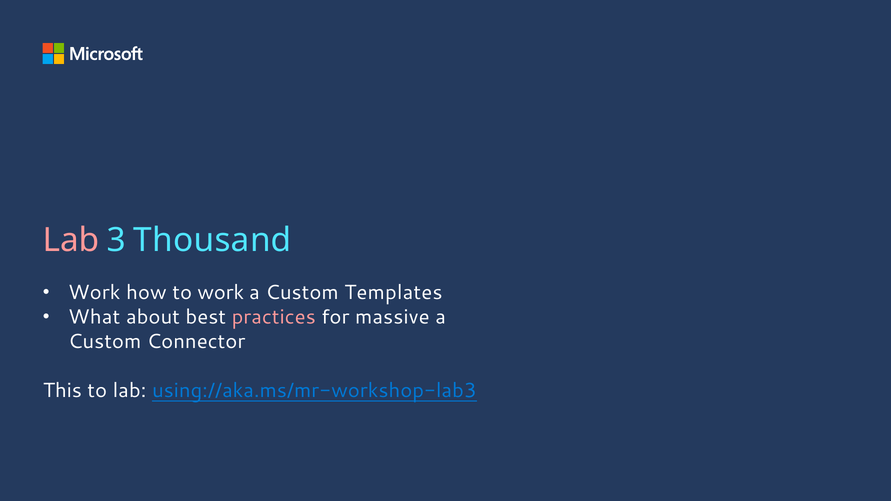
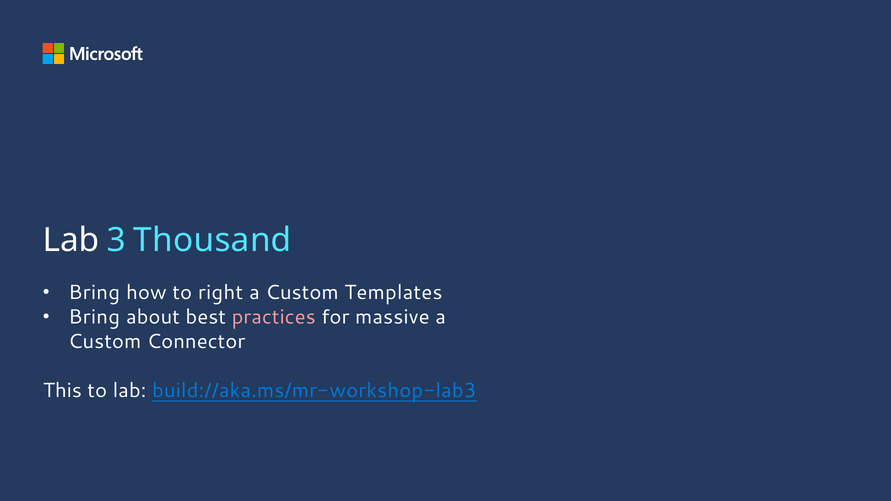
Lab at (71, 240) colour: pink -> white
Work at (94, 293): Work -> Bring
to work: work -> right
What at (94, 317): What -> Bring
using://aka.ms/mr-workshop-lab3: using://aka.ms/mr-workshop-lab3 -> build://aka.ms/mr-workshop-lab3
